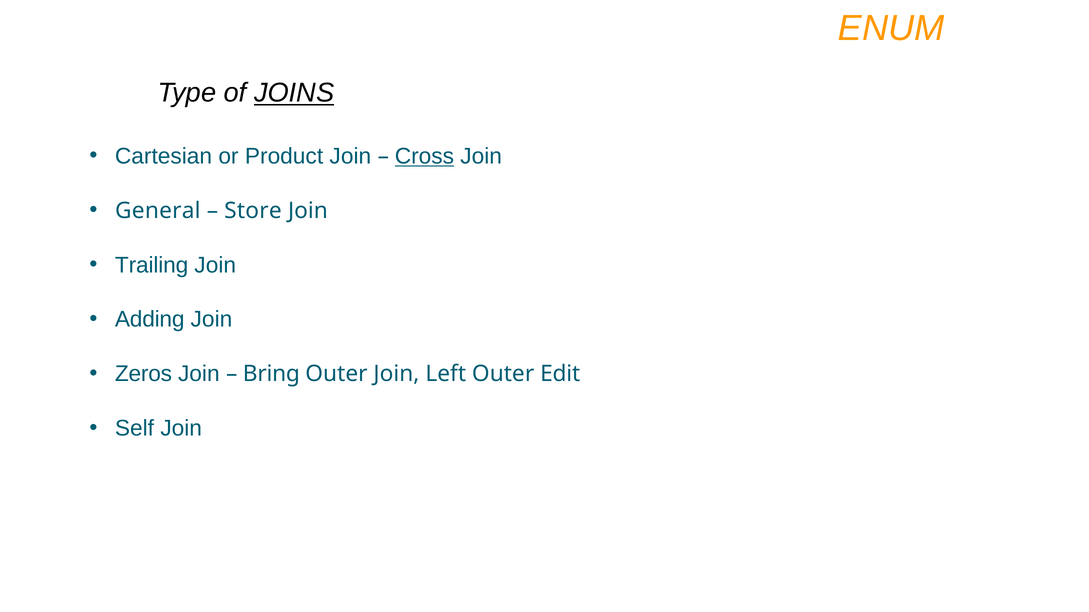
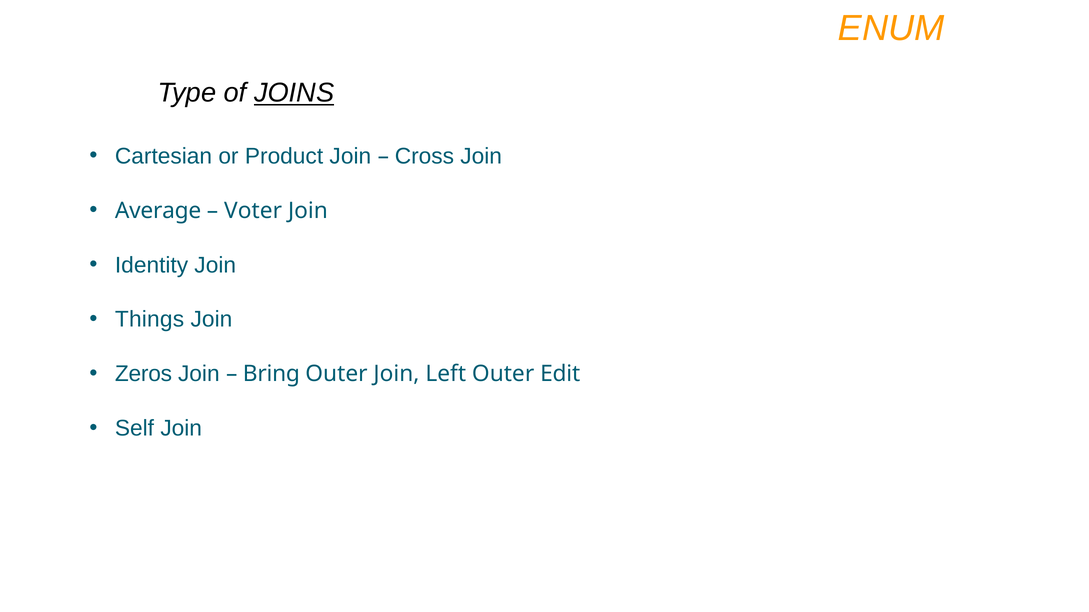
Cross underline: present -> none
General: General -> Average
Store: Store -> Voter
Trailing: Trailing -> Identity
Adding: Adding -> Things
